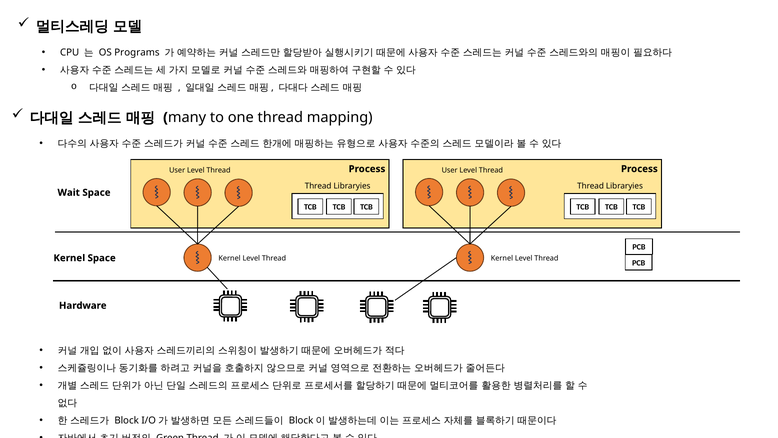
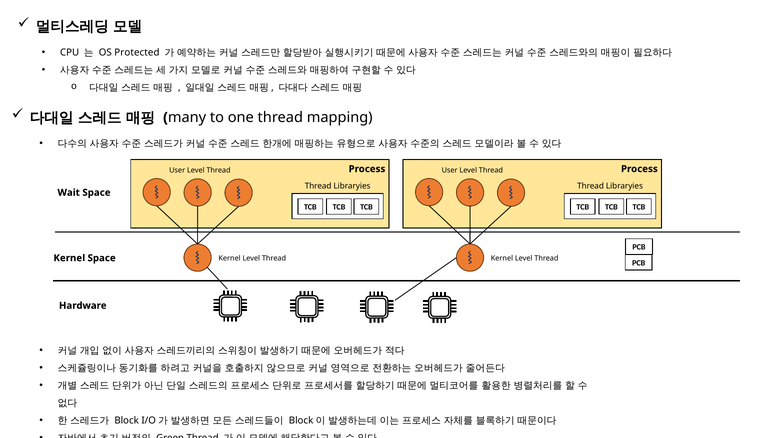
Programs: Programs -> Protected
